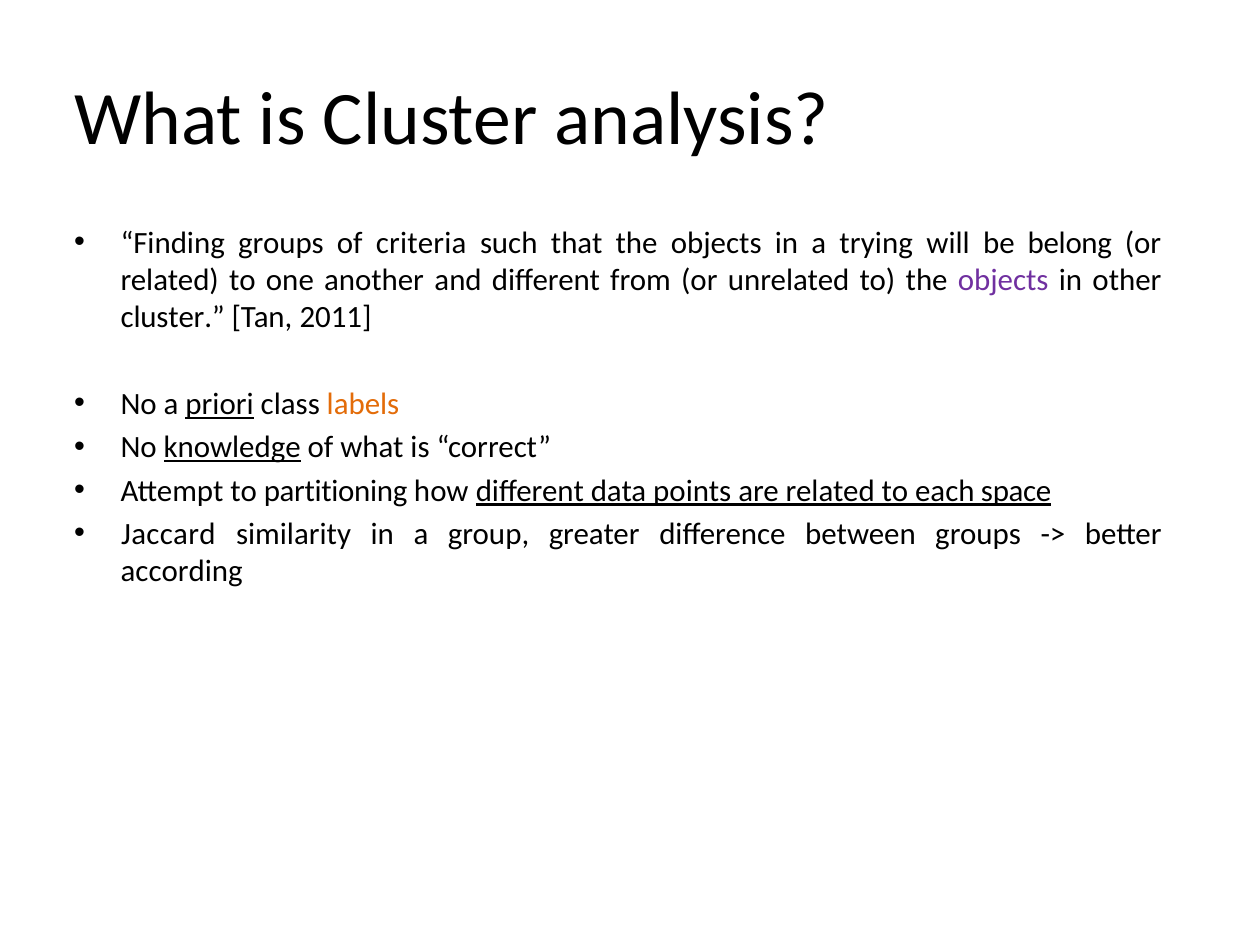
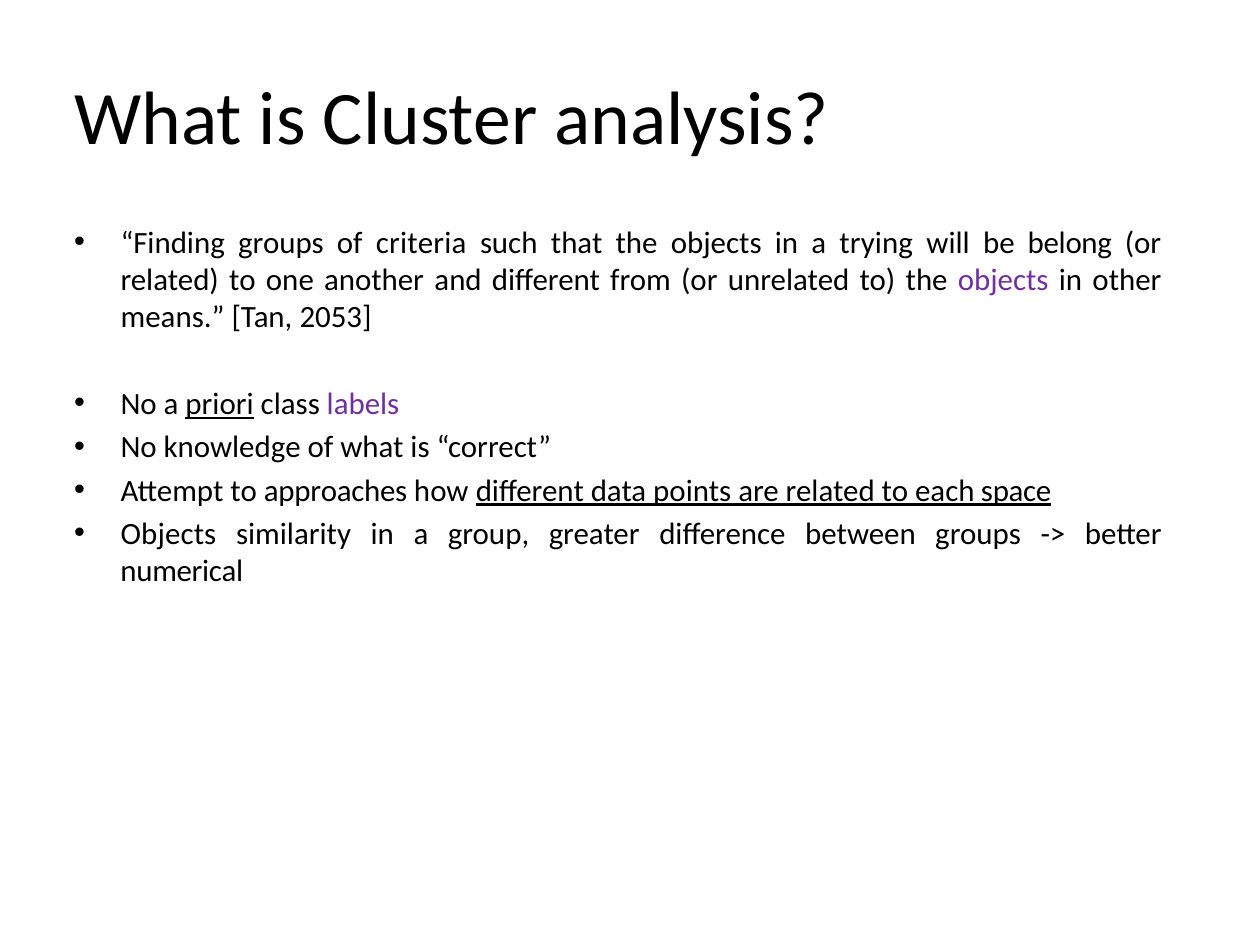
cluster at (173, 318): cluster -> means
2011: 2011 -> 2053
labels colour: orange -> purple
knowledge underline: present -> none
partitioning: partitioning -> approaches
Jaccard at (168, 534): Jaccard -> Objects
according: according -> numerical
